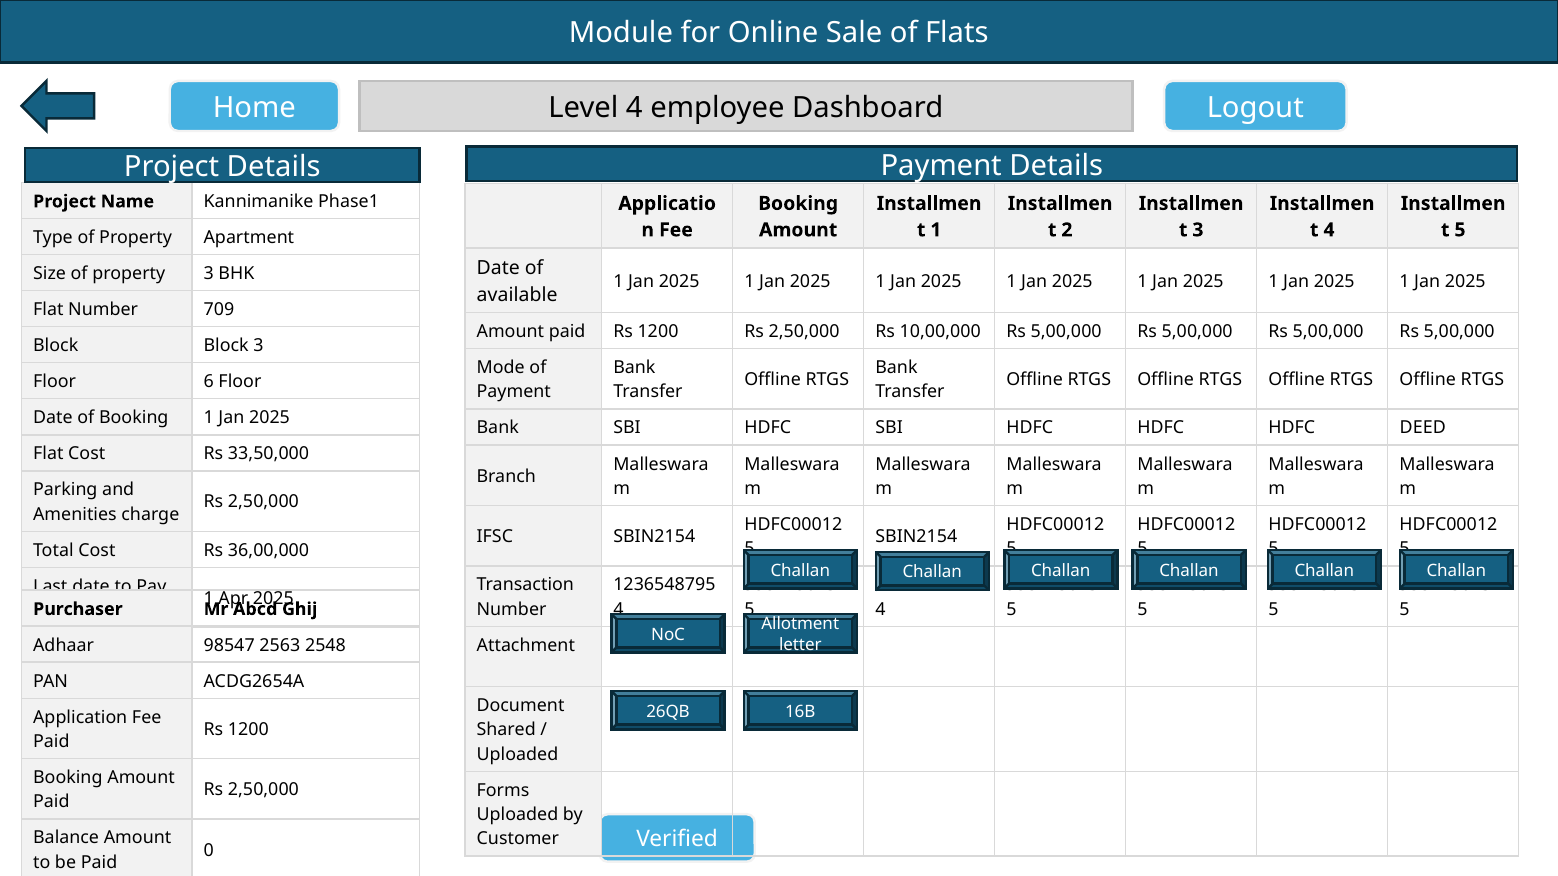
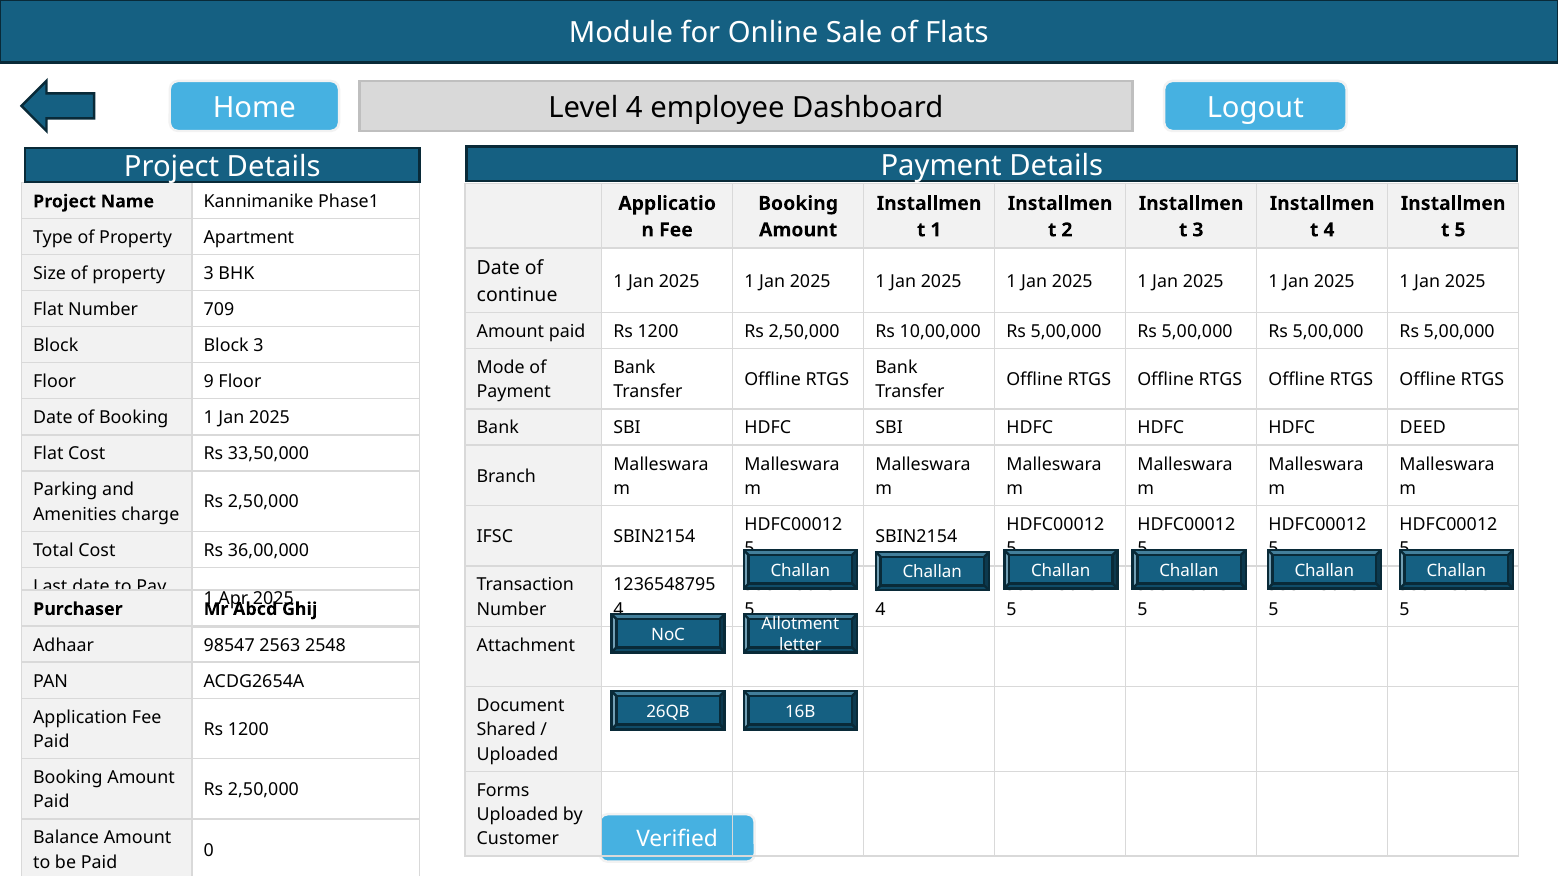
available: available -> continue
6: 6 -> 9
